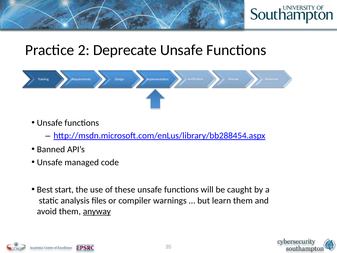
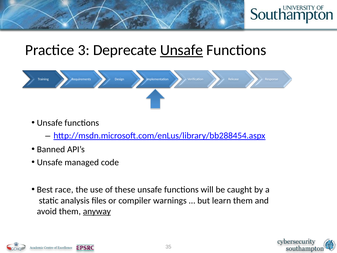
2: 2 -> 3
Unsafe at (182, 50) underline: none -> present
start: start -> race
